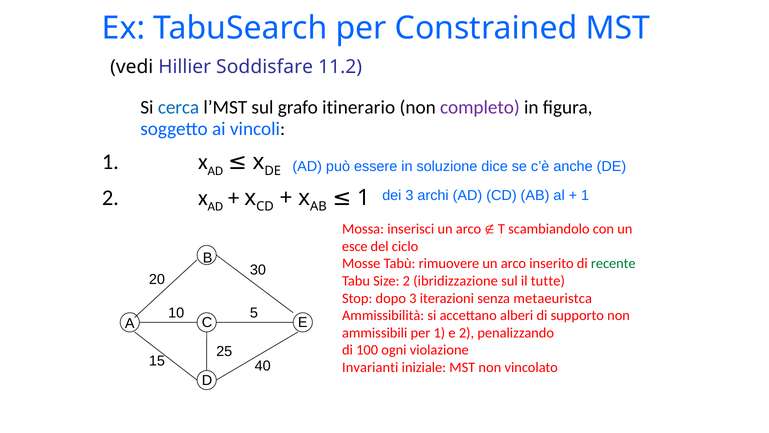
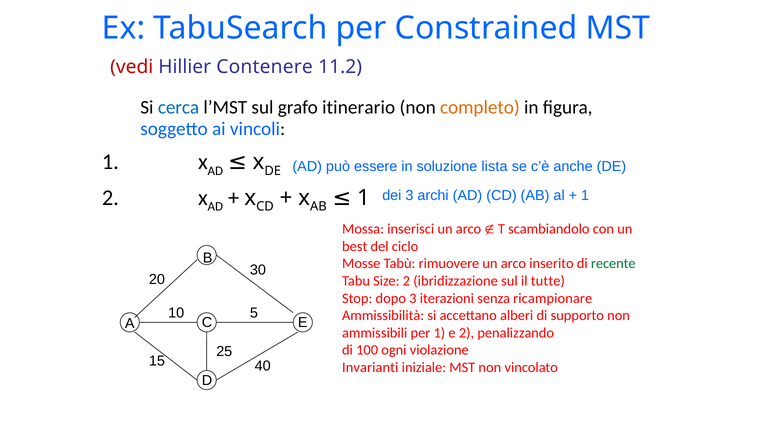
vedi colour: black -> red
Soddisfare: Soddisfare -> Contenere
completo colour: purple -> orange
dice: dice -> lista
esce: esce -> best
metaeuristca: metaeuristca -> ricampionare
